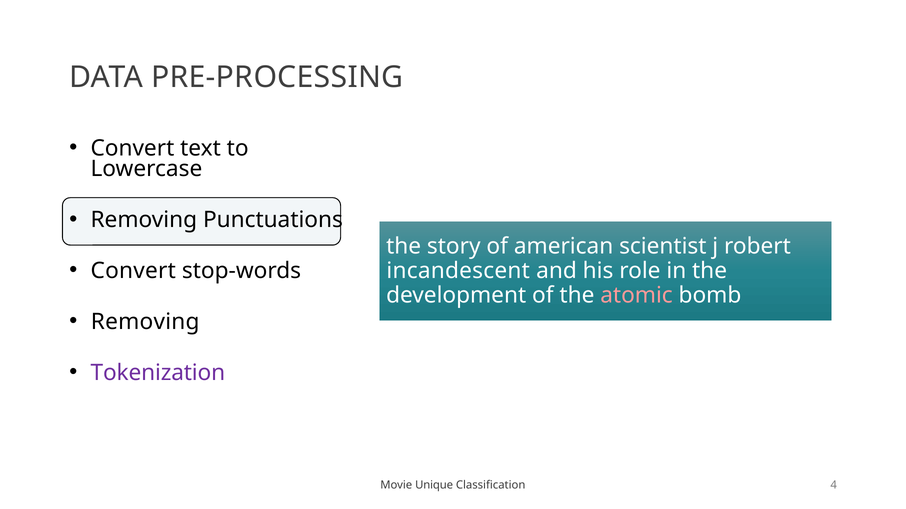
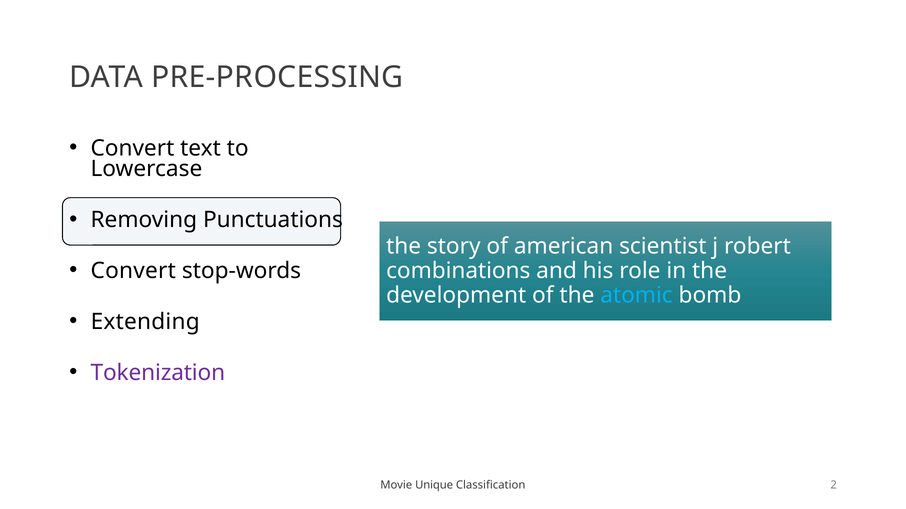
incandescent: incandescent -> combinations
atomic colour: pink -> light blue
Removing at (145, 322): Removing -> Extending
4: 4 -> 2
